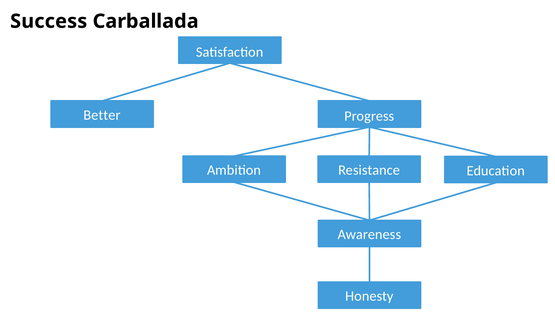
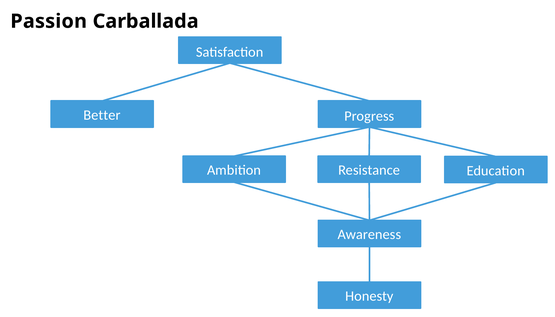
Success: Success -> Passion
